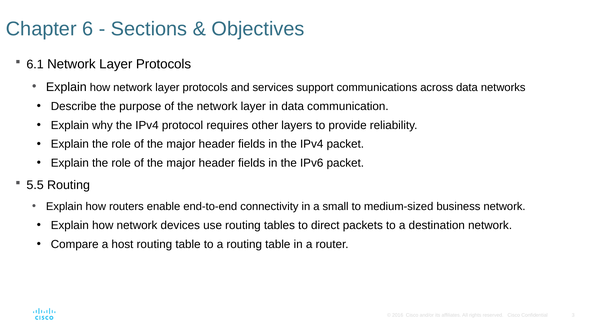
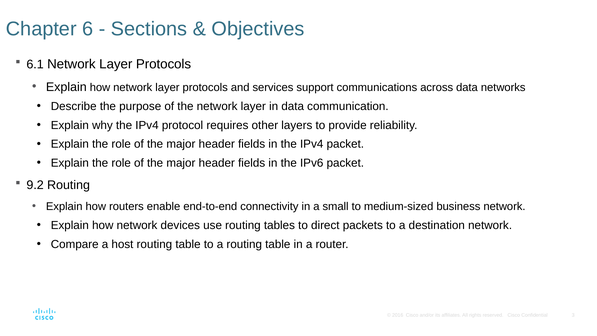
5.5: 5.5 -> 9.2
